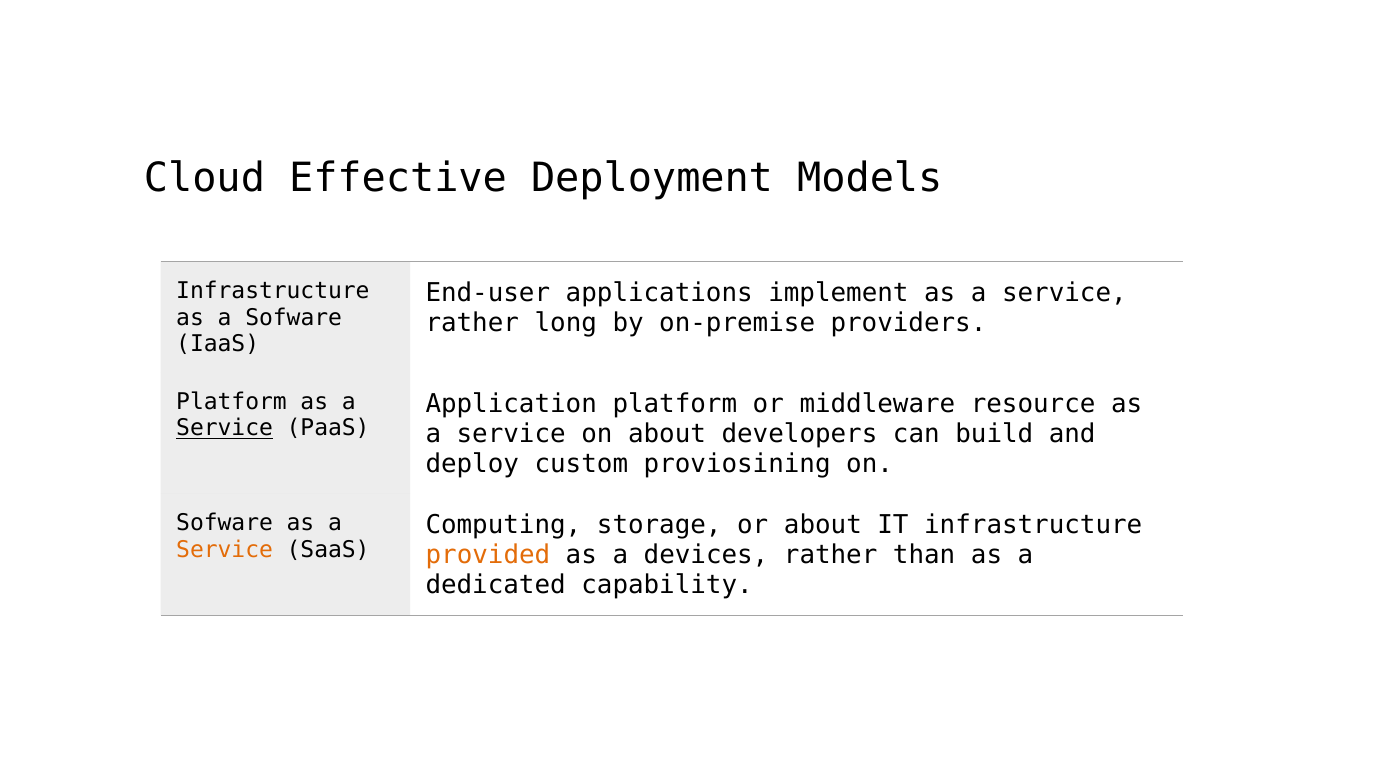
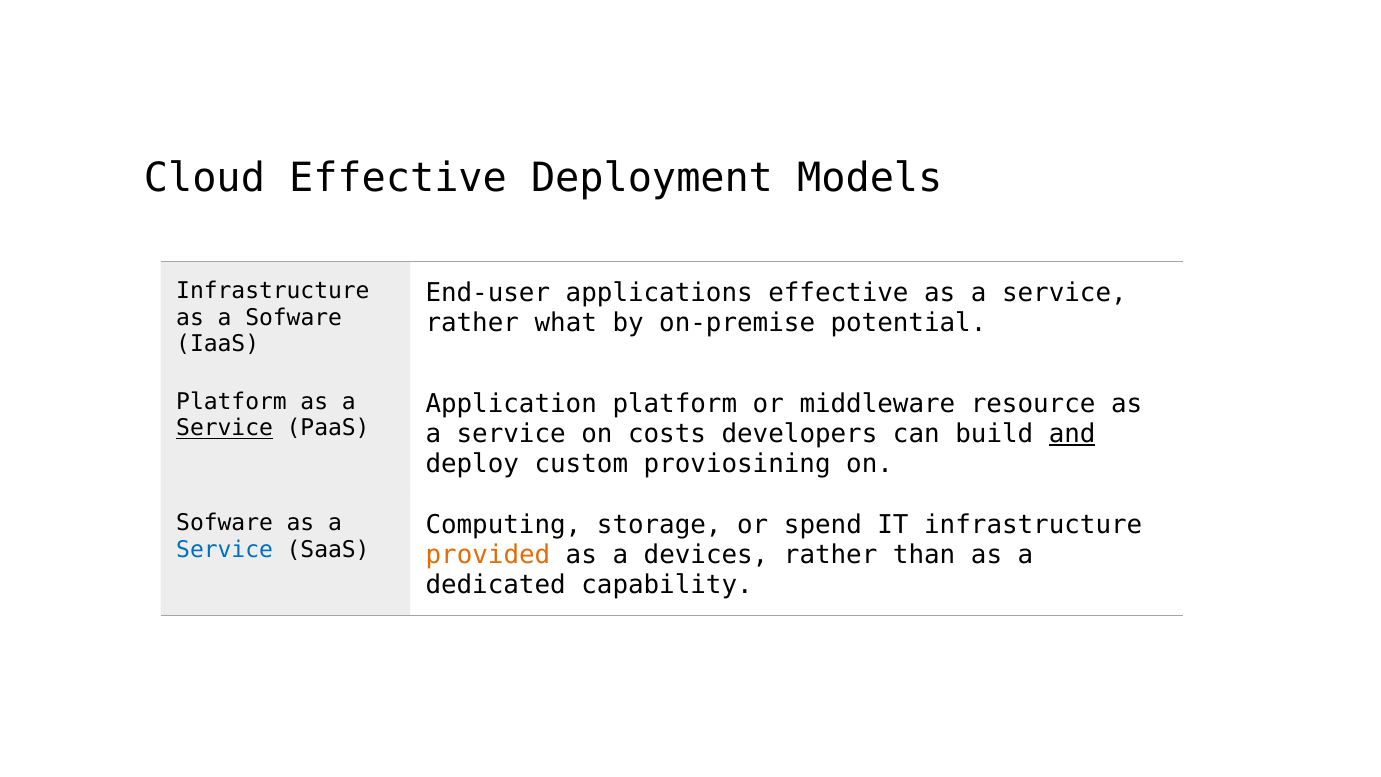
applications implement: implement -> effective
long: long -> what
providers: providers -> potential
on about: about -> costs
and underline: none -> present
or about: about -> spend
Service at (225, 550) colour: orange -> blue
